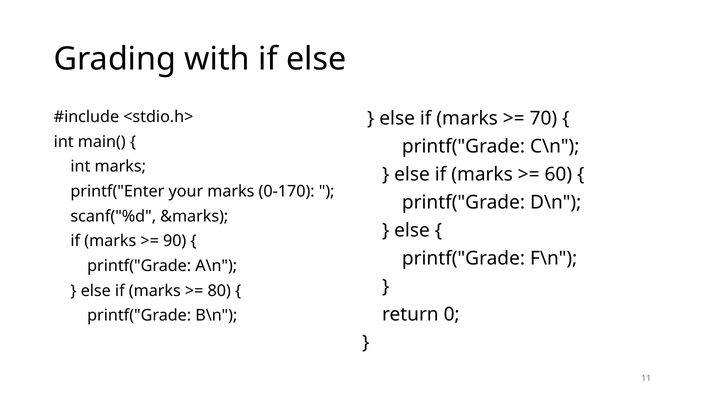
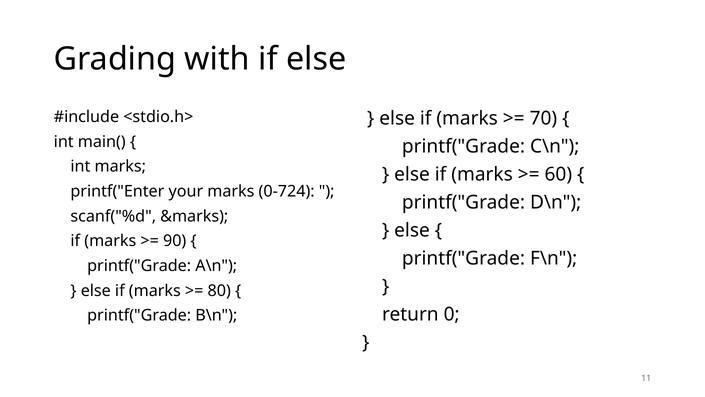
0-170: 0-170 -> 0-724
